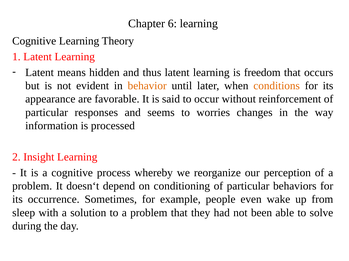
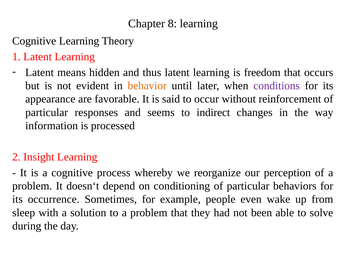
6: 6 -> 8
conditions colour: orange -> purple
worries: worries -> indirect
